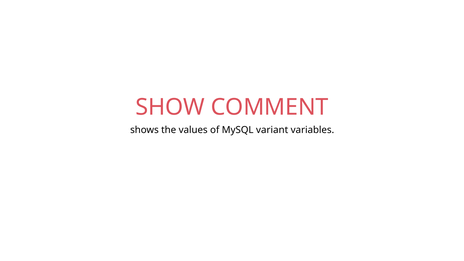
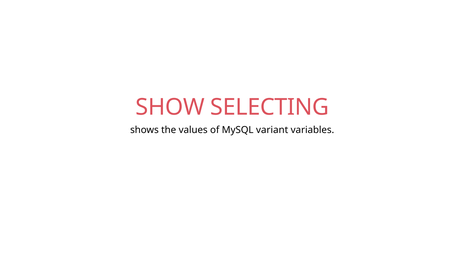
COMMENT: COMMENT -> SELECTING
